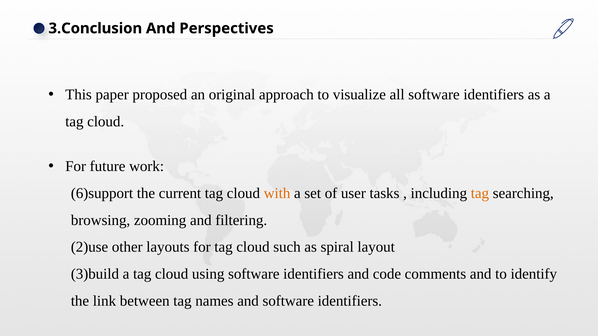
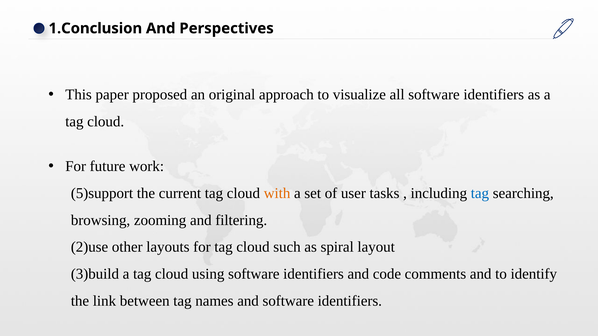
3.Conclusion: 3.Conclusion -> 1.Conclusion
6)support: 6)support -> 5)support
tag at (480, 193) colour: orange -> blue
